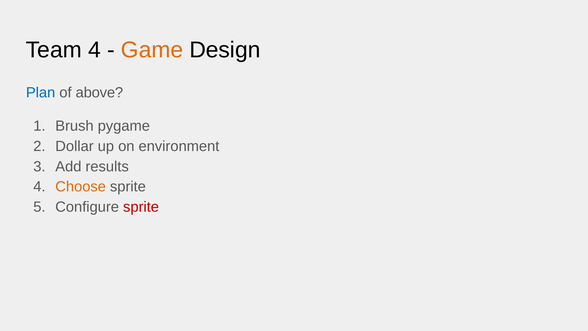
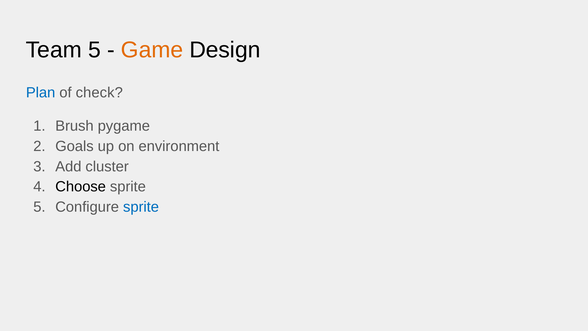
Team 4: 4 -> 5
above: above -> check
Dollar: Dollar -> Goals
results: results -> cluster
Choose colour: orange -> black
sprite at (141, 207) colour: red -> blue
